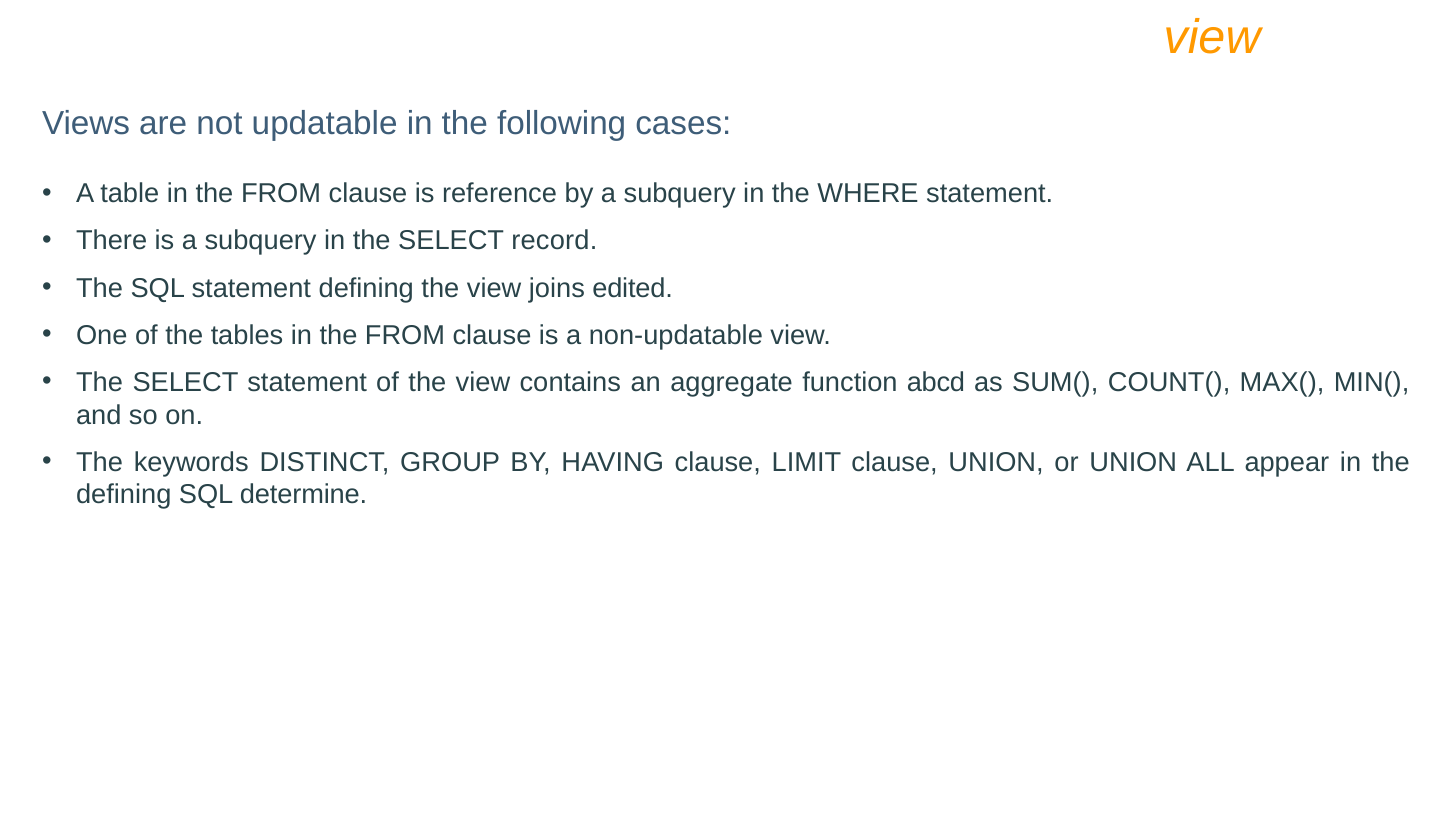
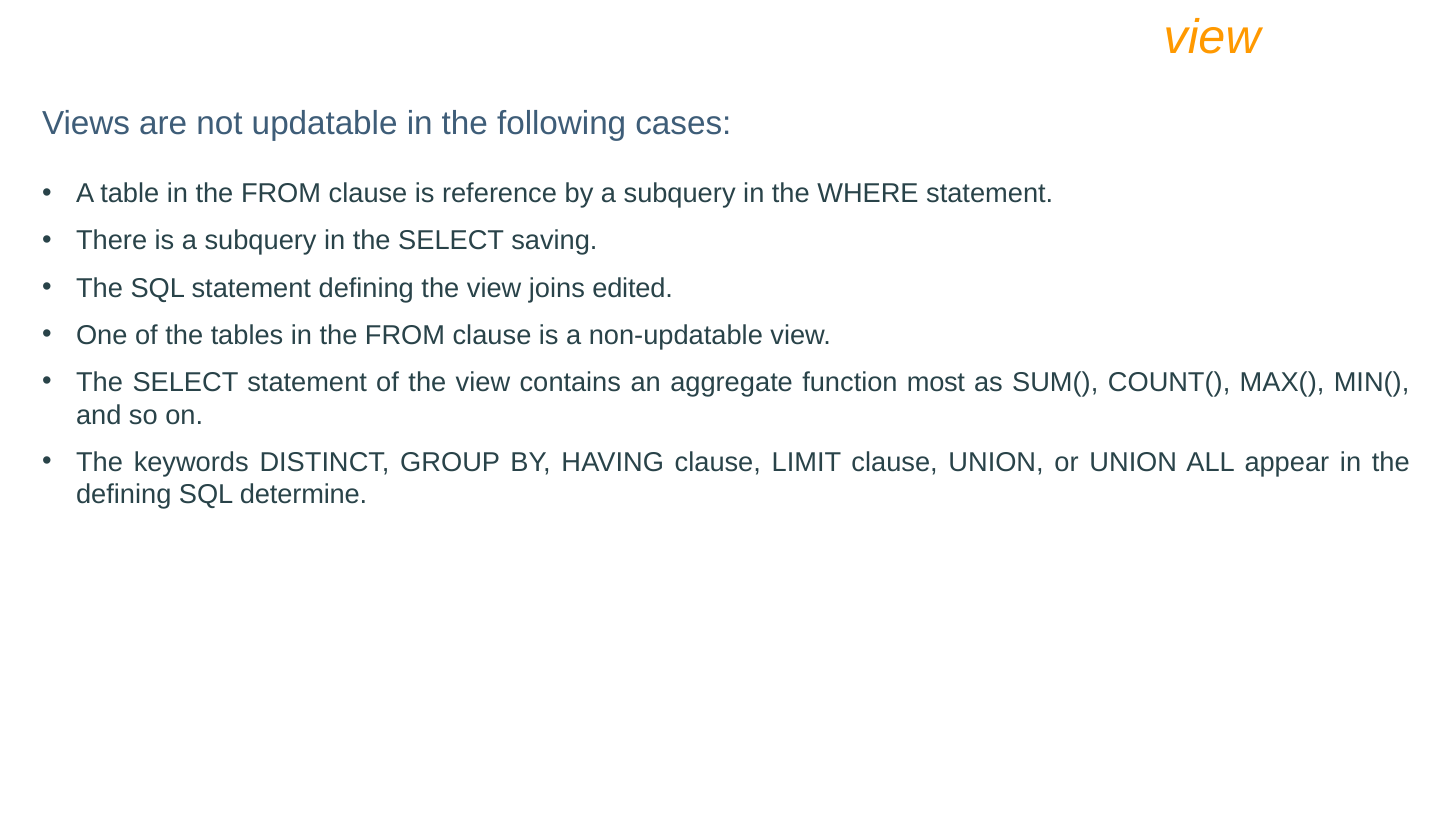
record: record -> saving
abcd: abcd -> most
